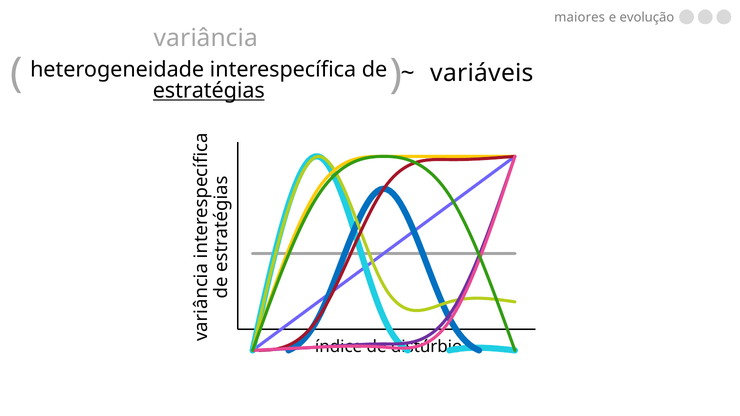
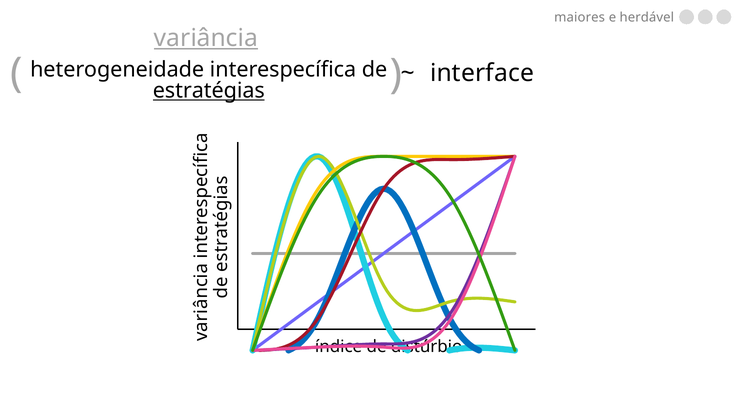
evolução: evolução -> herdável
variância underline: none -> present
variáveis: variáveis -> interface
